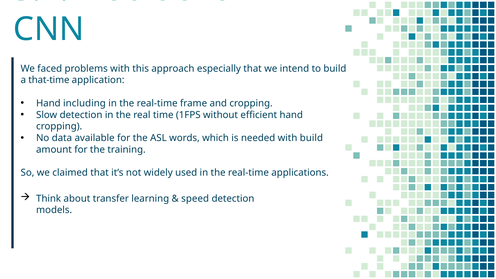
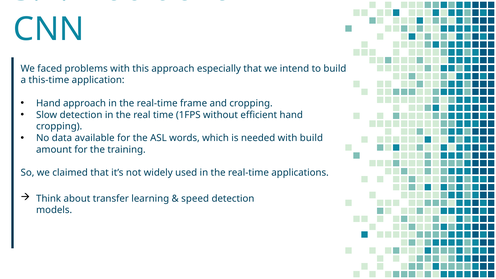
that-time: that-time -> this-time
Hand including: including -> approach
